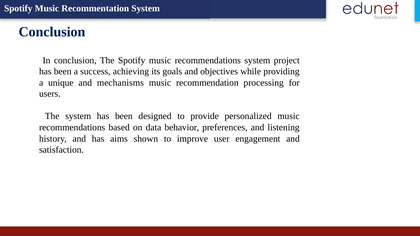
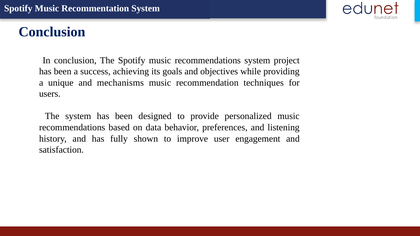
processing: processing -> techniques
aims: aims -> fully
